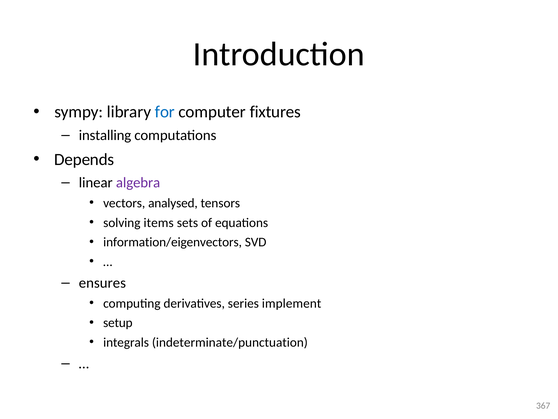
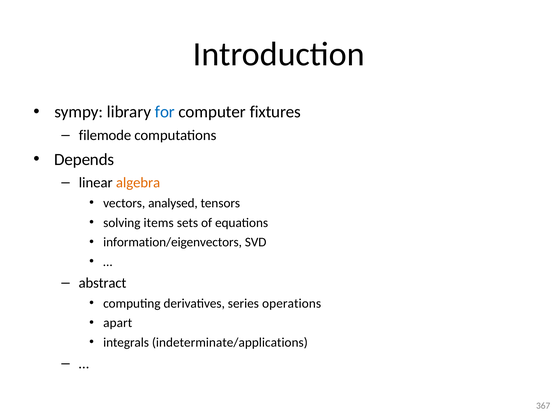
installing: installing -> filemode
algebra colour: purple -> orange
ensures: ensures -> abstract
implement: implement -> operations
setup: setup -> apart
indeterminate/punctuation: indeterminate/punctuation -> indeterminate/applications
